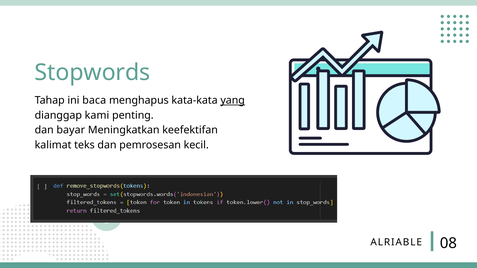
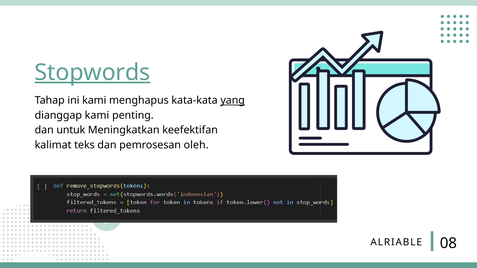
Stopwords underline: none -> present
ini baca: baca -> kami
bayar: bayar -> untuk
kecil: kecil -> oleh
